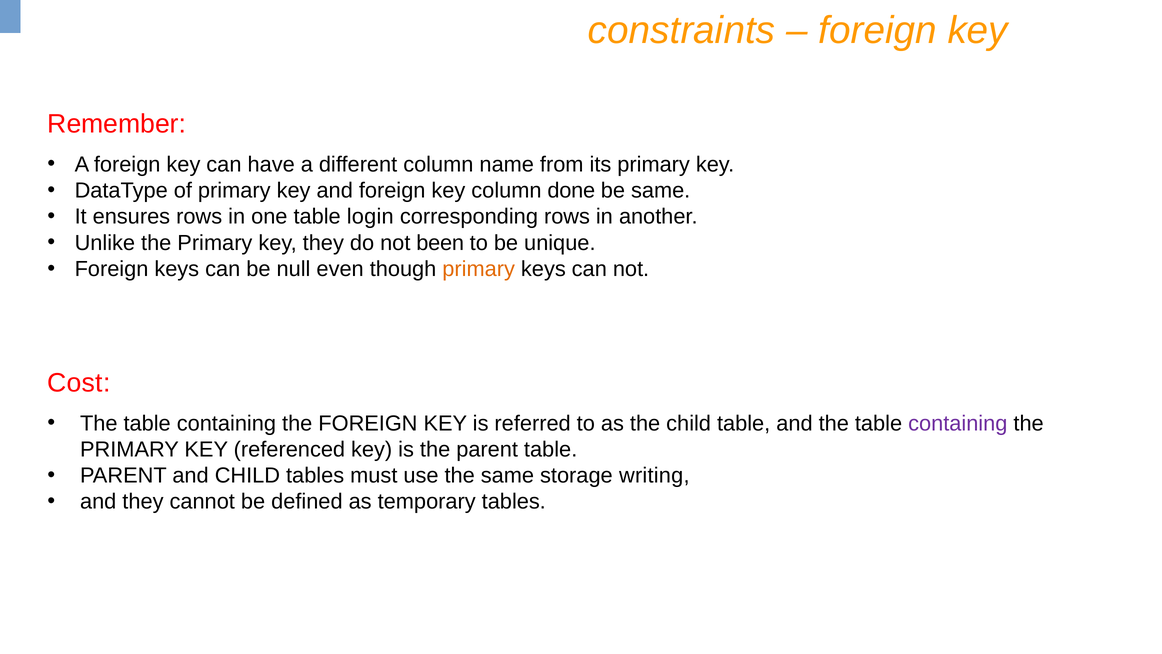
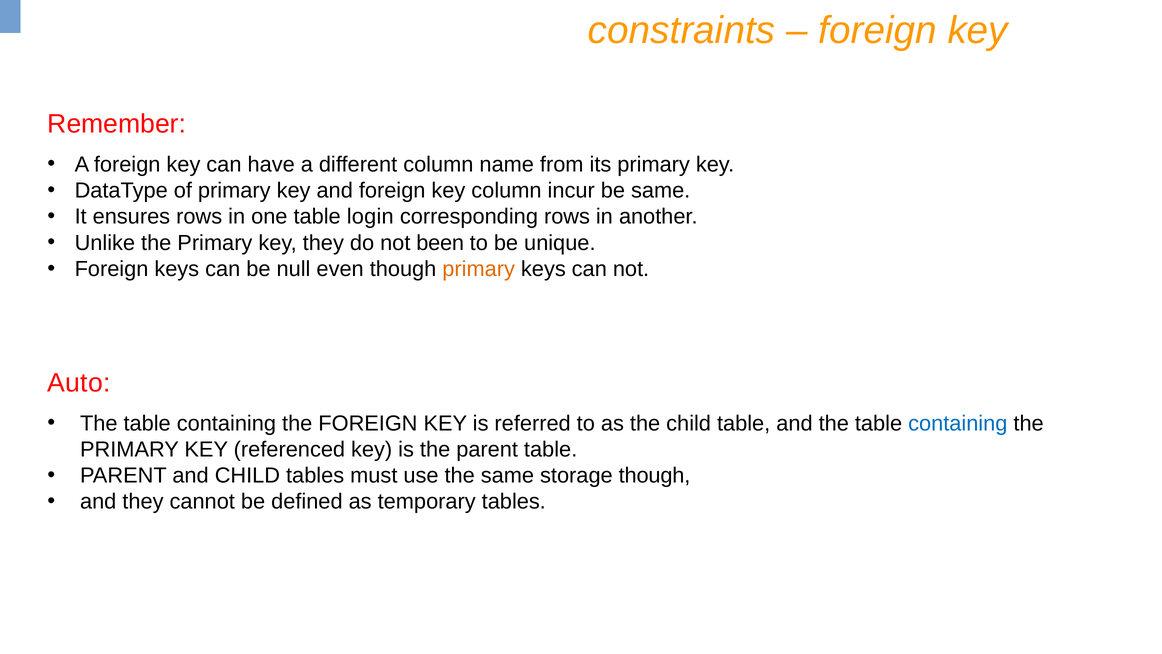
done: done -> incur
Cost: Cost -> Auto
containing at (958, 423) colour: purple -> blue
storage writing: writing -> though
